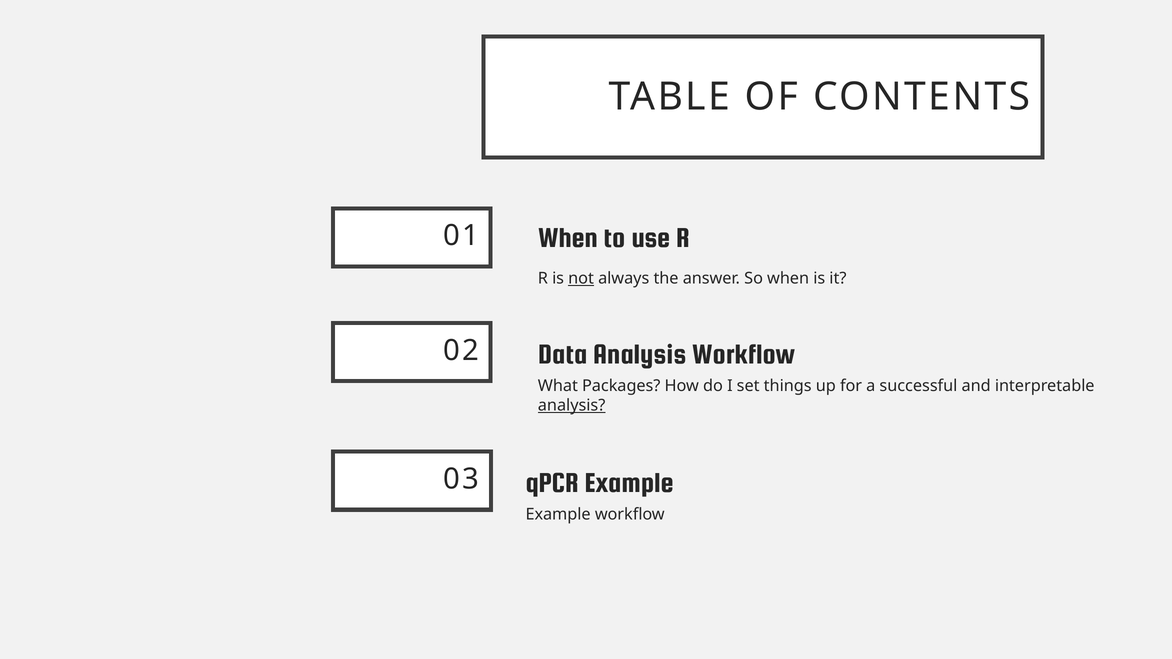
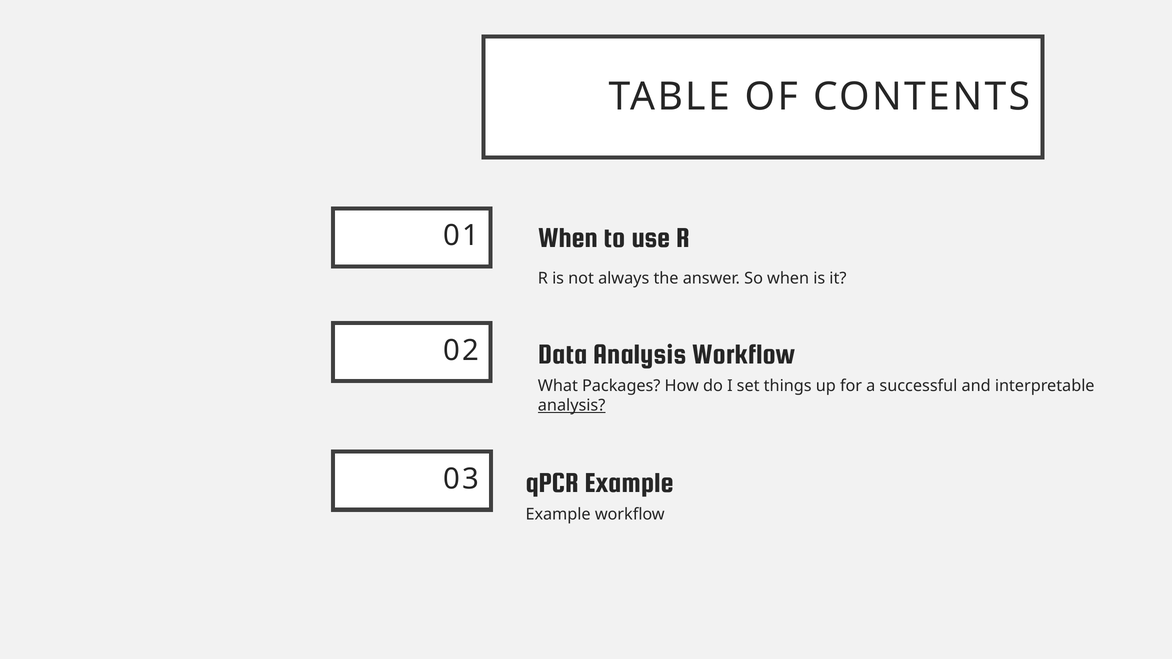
not underline: present -> none
